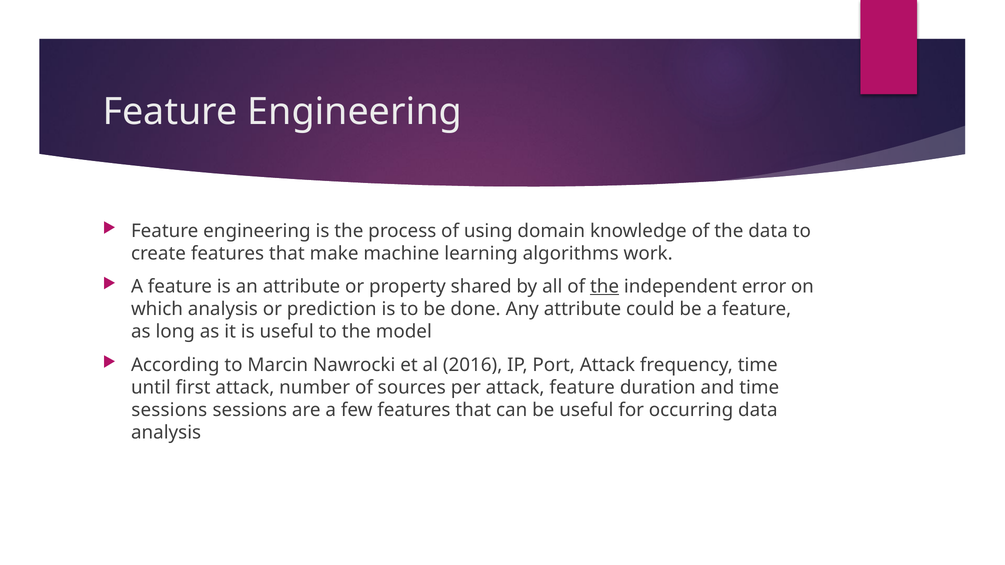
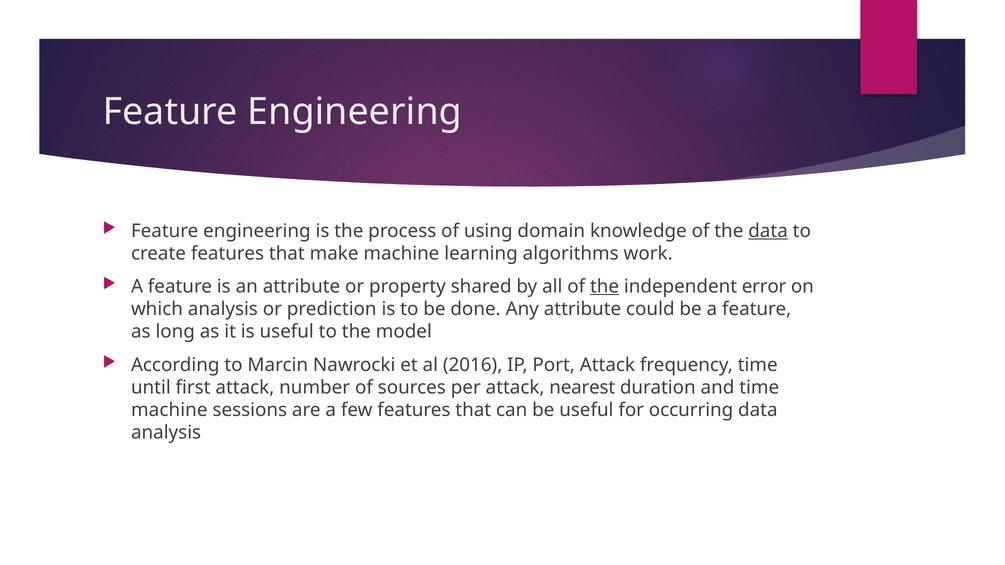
data at (768, 231) underline: none -> present
attack feature: feature -> nearest
sessions at (169, 410): sessions -> machine
